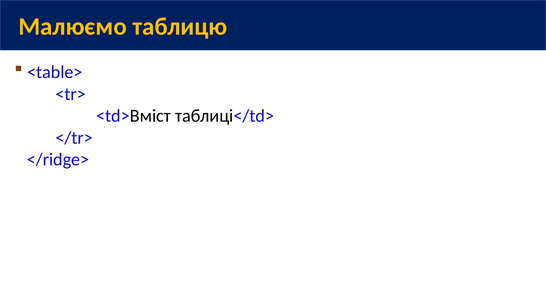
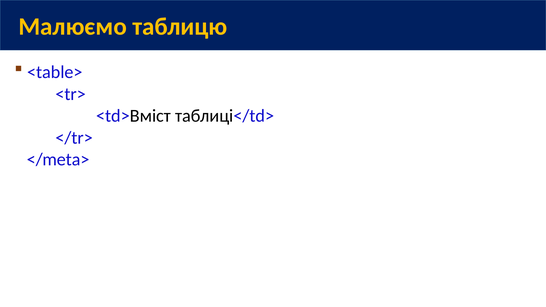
</ridge>: </ridge> -> </meta>
